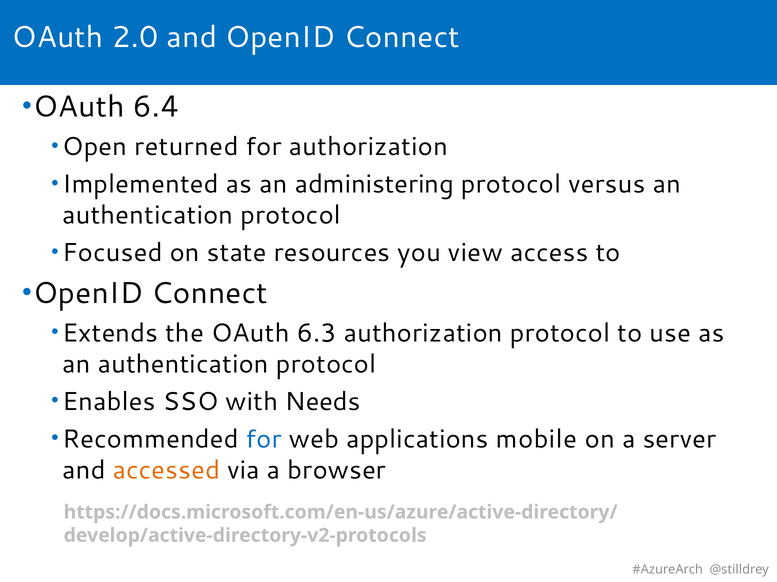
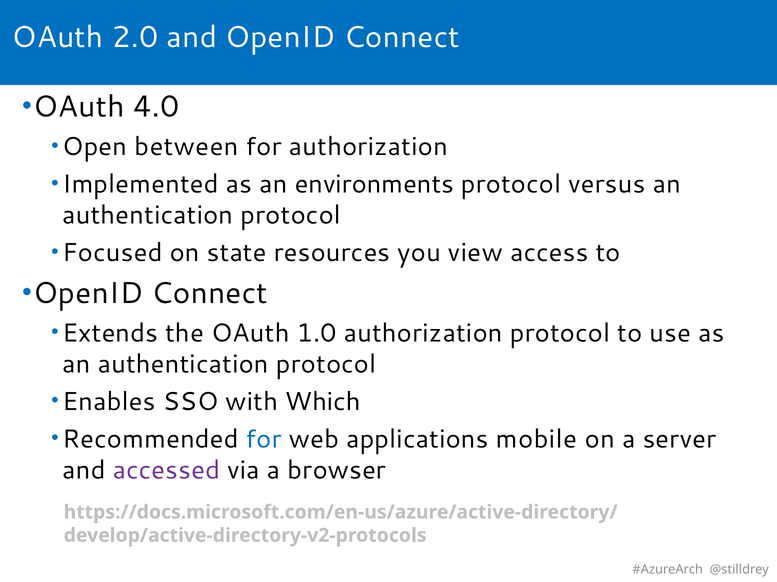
6.4: 6.4 -> 4.0
returned: returned -> between
administering: administering -> environments
6.3: 6.3 -> 1.0
Needs: Needs -> Which
accessed colour: orange -> purple
